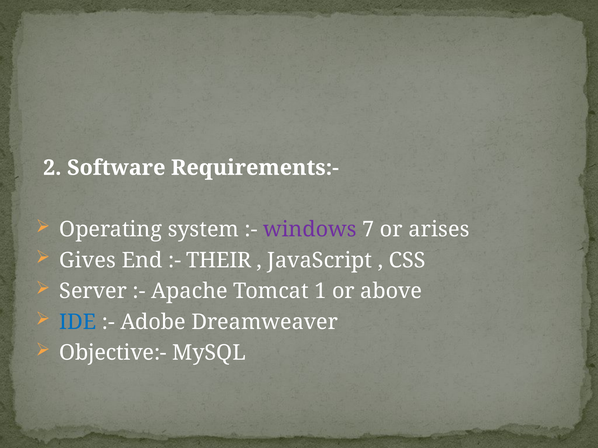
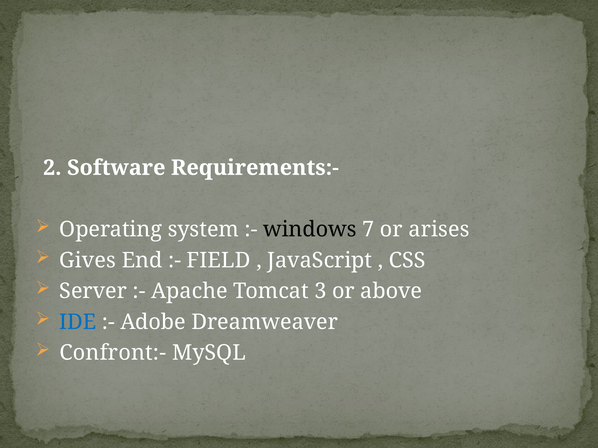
windows colour: purple -> black
THEIR: THEIR -> FIELD
1: 1 -> 3
Objective:-: Objective:- -> Confront:-
